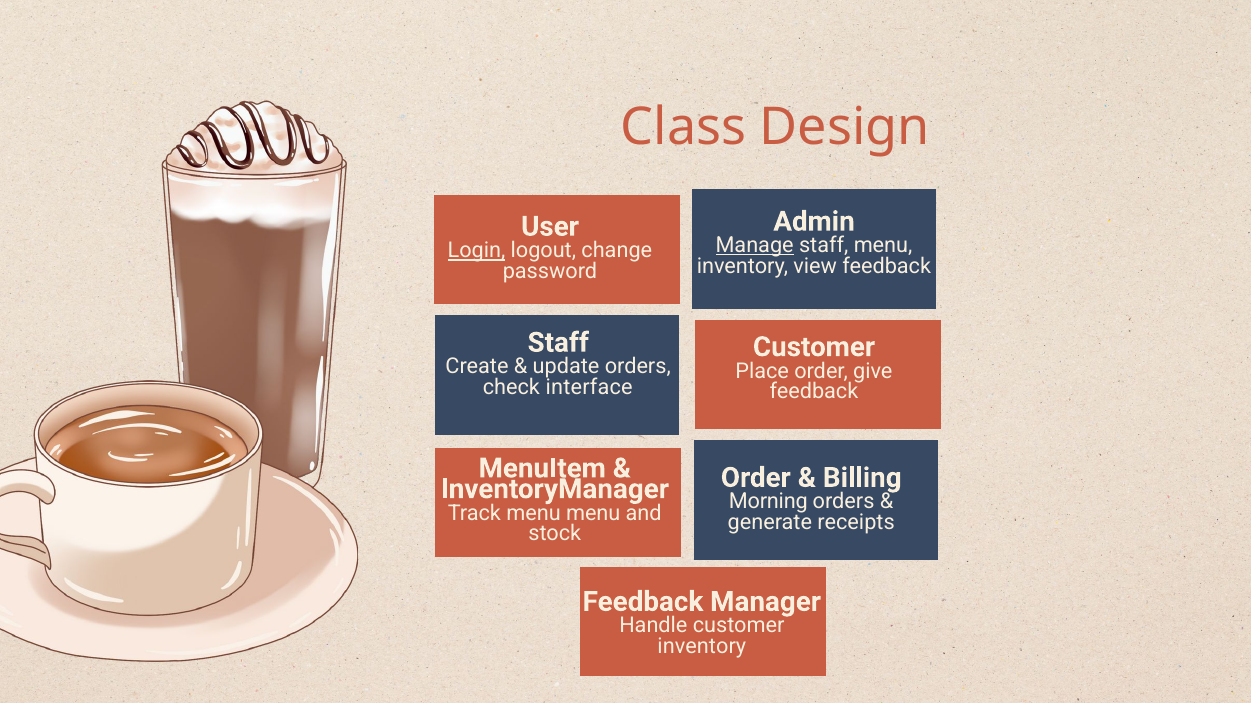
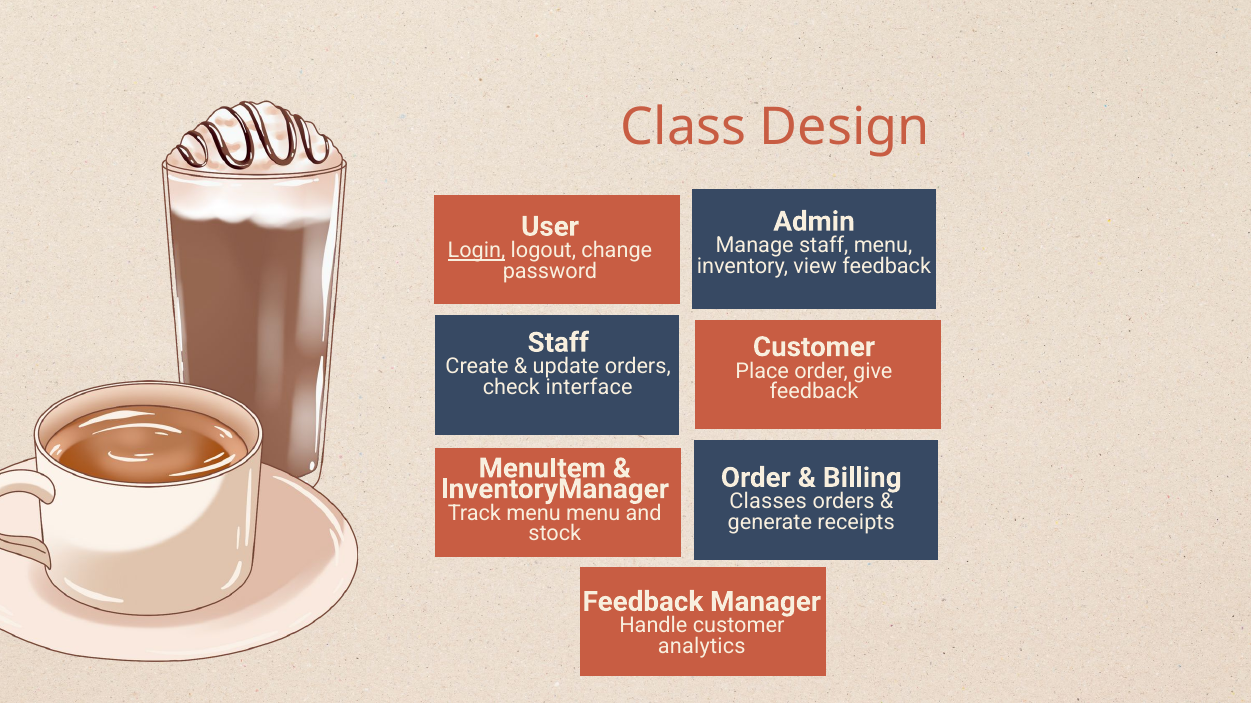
Manage underline: present -> none
Morning: Morning -> Classes
inventory at (702, 646): inventory -> analytics
